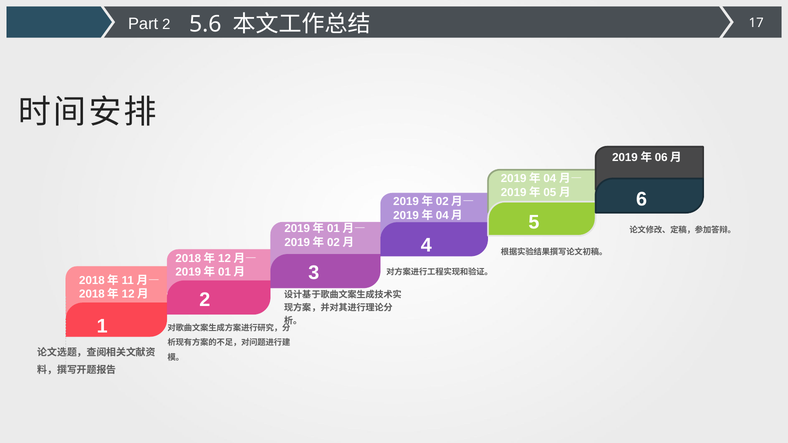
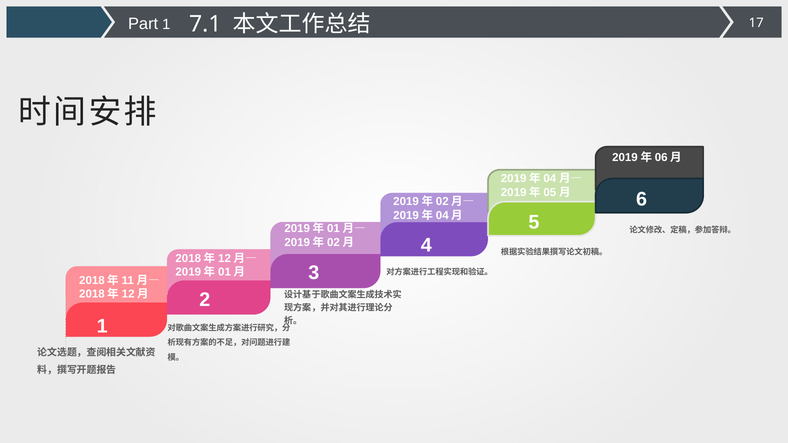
Part 2: 2 -> 1
5.6: 5.6 -> 7.1
